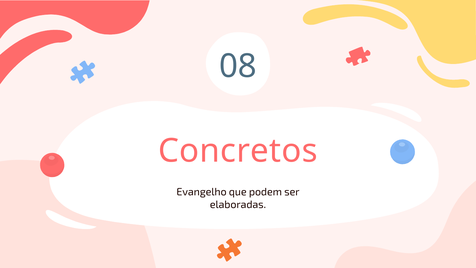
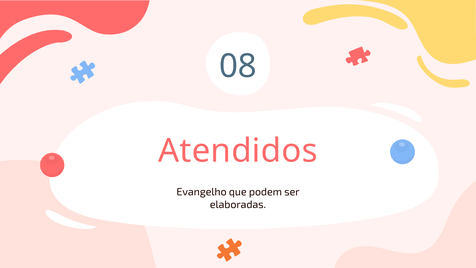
Concretos: Concretos -> Atendidos
